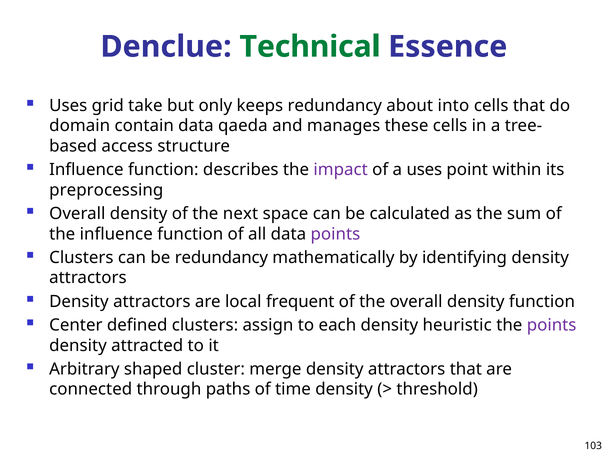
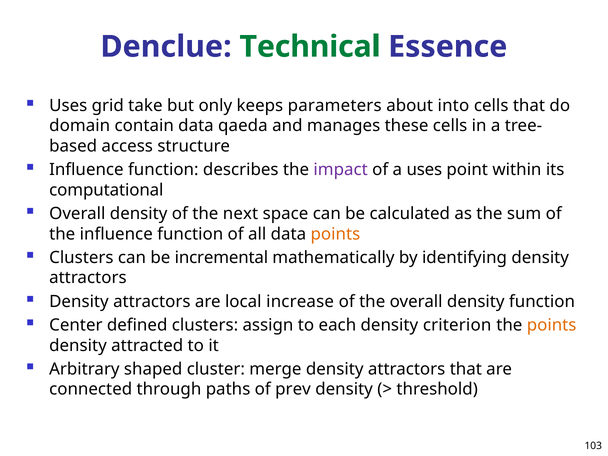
keeps redundancy: redundancy -> parameters
preprocessing: preprocessing -> computational
points at (335, 234) colour: purple -> orange
be redundancy: redundancy -> incremental
frequent: frequent -> increase
heuristic: heuristic -> criterion
points at (552, 325) colour: purple -> orange
time: time -> prev
